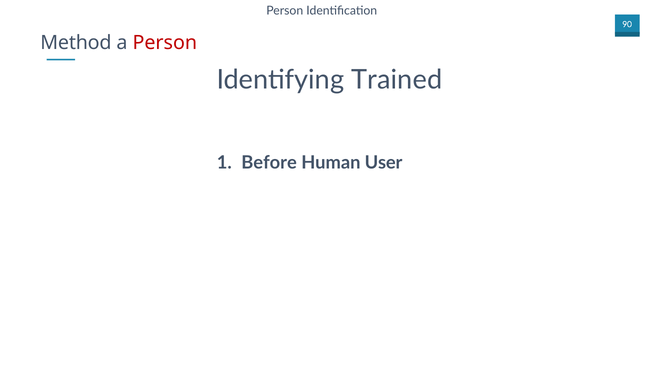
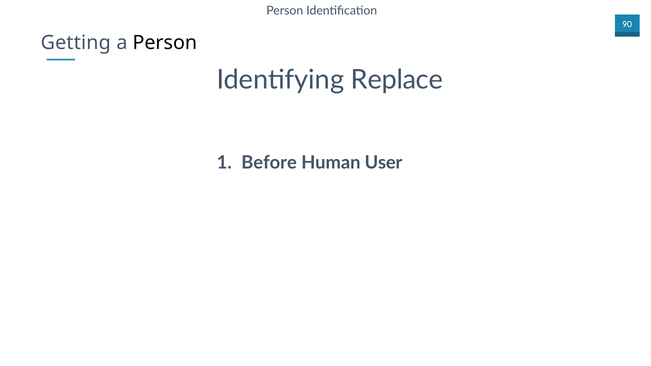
Method: Method -> Getting
Person at (165, 43) colour: red -> black
Trained: Trained -> Replace
